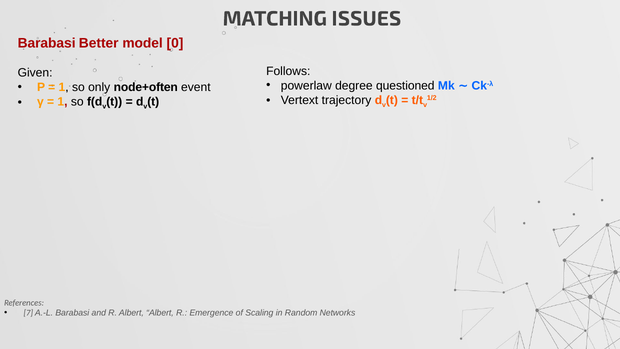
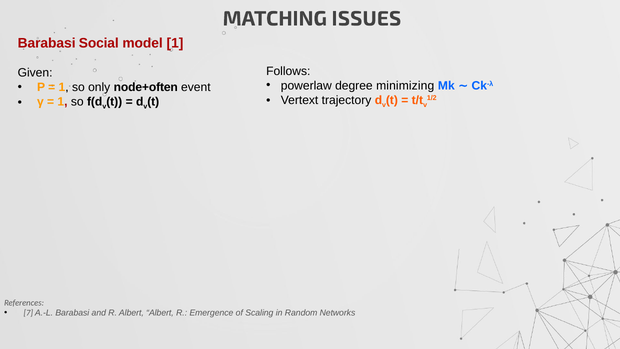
Better: Better -> Social
model 0: 0 -> 1
questioned: questioned -> minimizing
